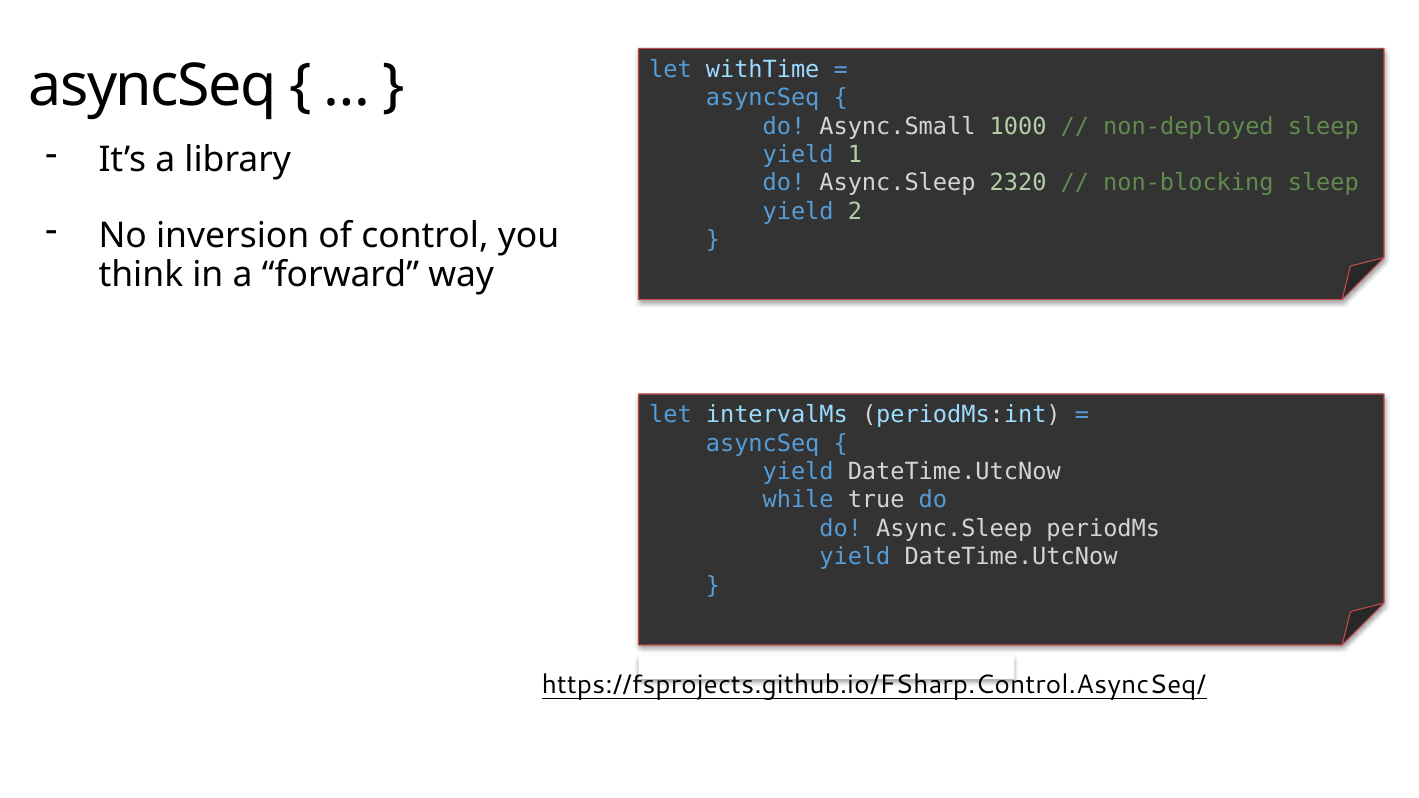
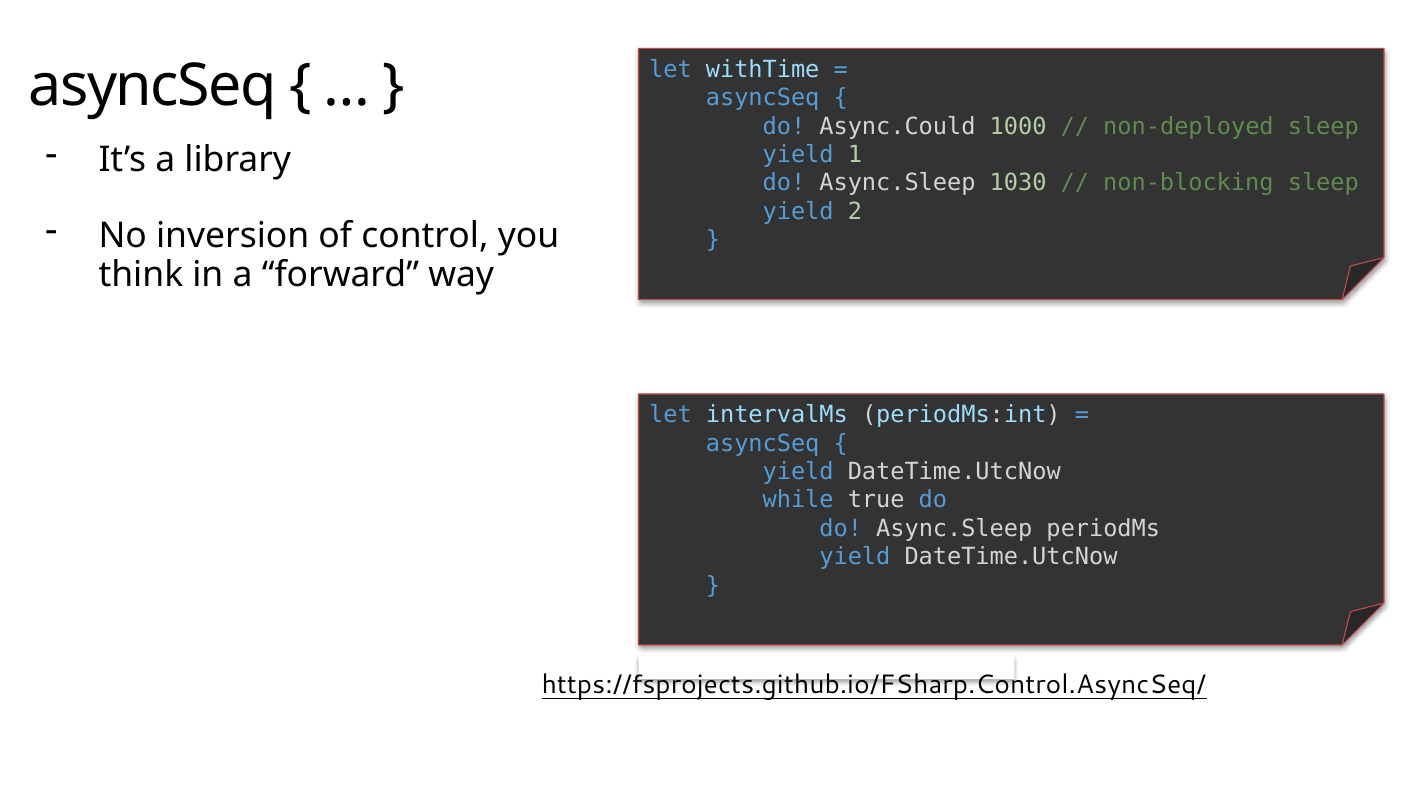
Async.Small: Async.Small -> Async.Could
2320: 2320 -> 1030
